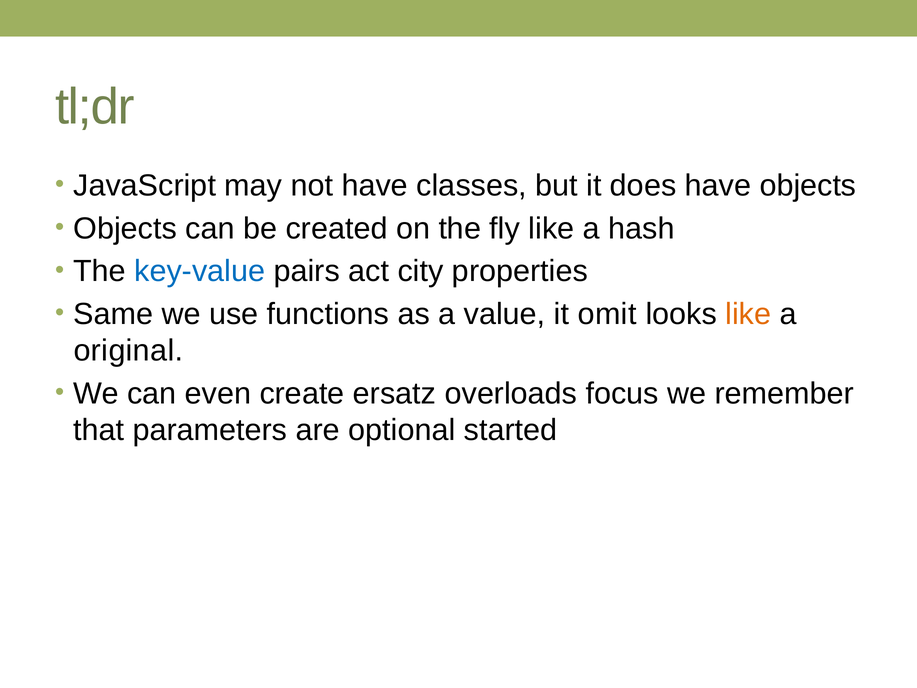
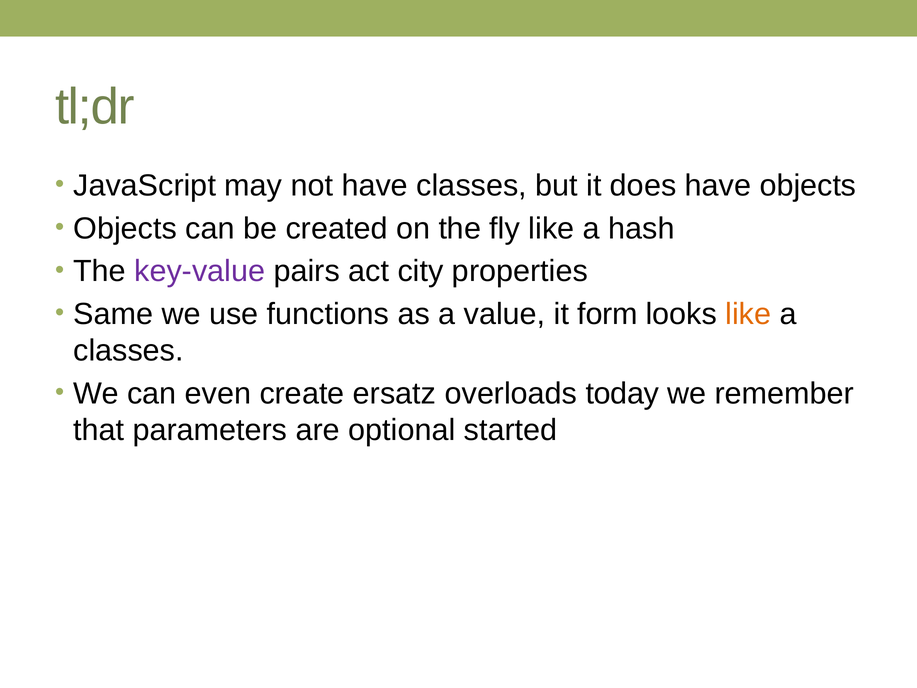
key-value colour: blue -> purple
omit: omit -> form
original at (128, 351): original -> classes
focus: focus -> today
